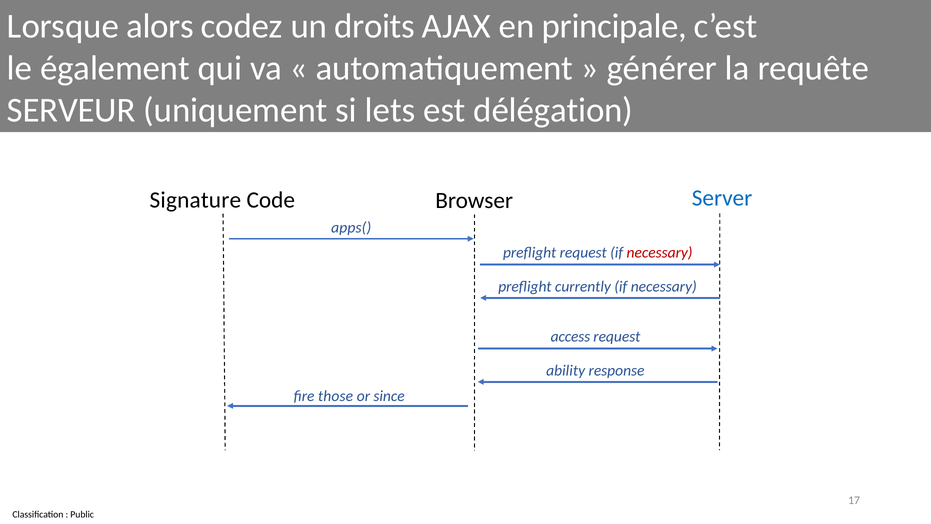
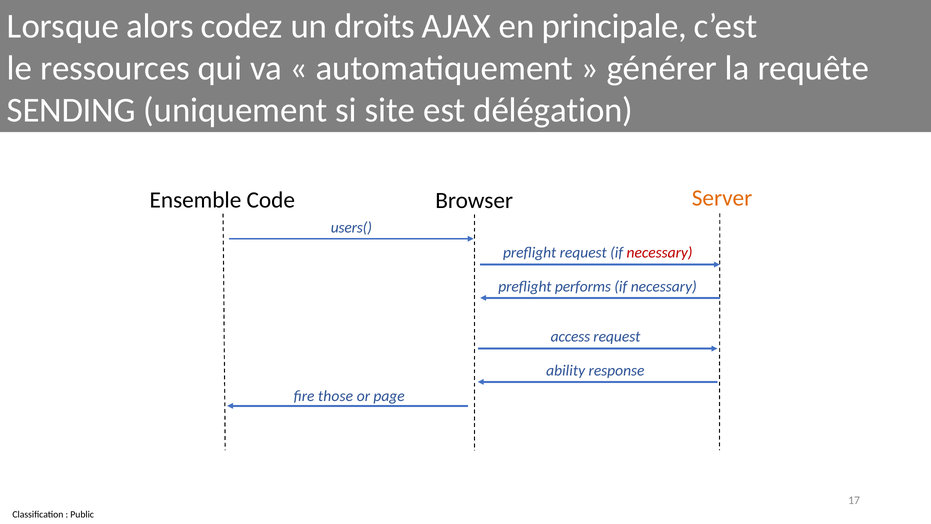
également: également -> ressources
SERVEUR: SERVEUR -> SENDING
lets: lets -> site
Server colour: blue -> orange
Signature: Signature -> Ensemble
apps(: apps( -> users(
currently: currently -> performs
since: since -> page
